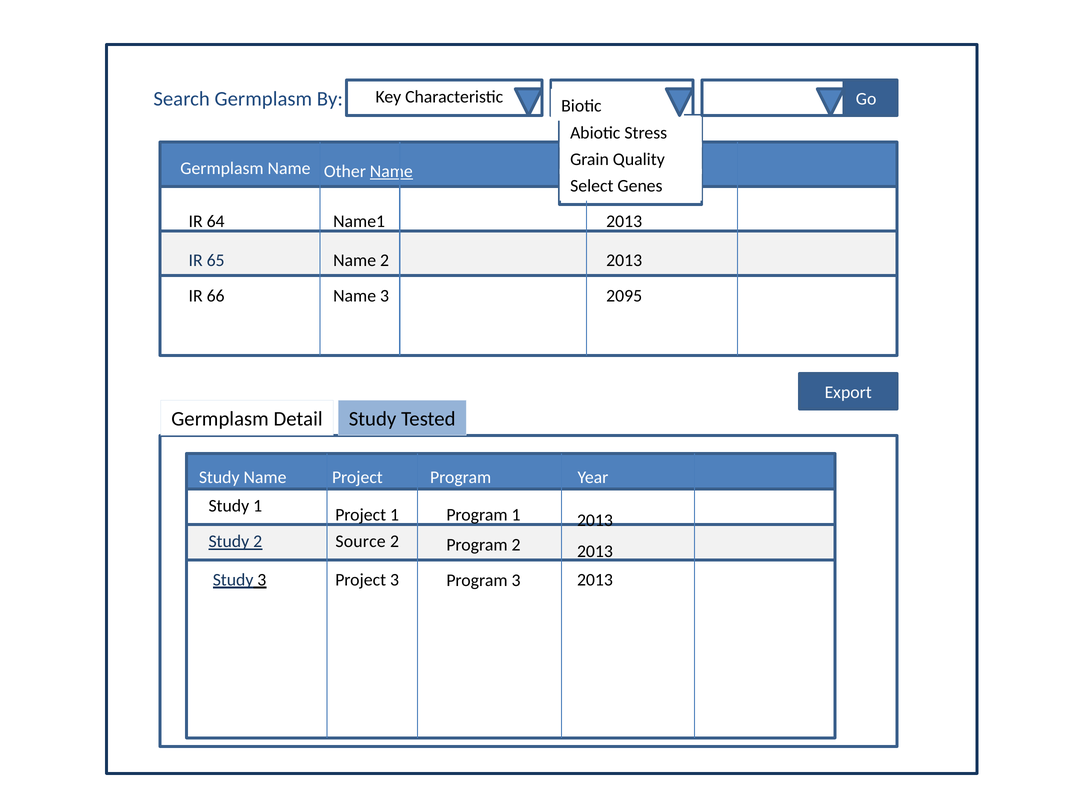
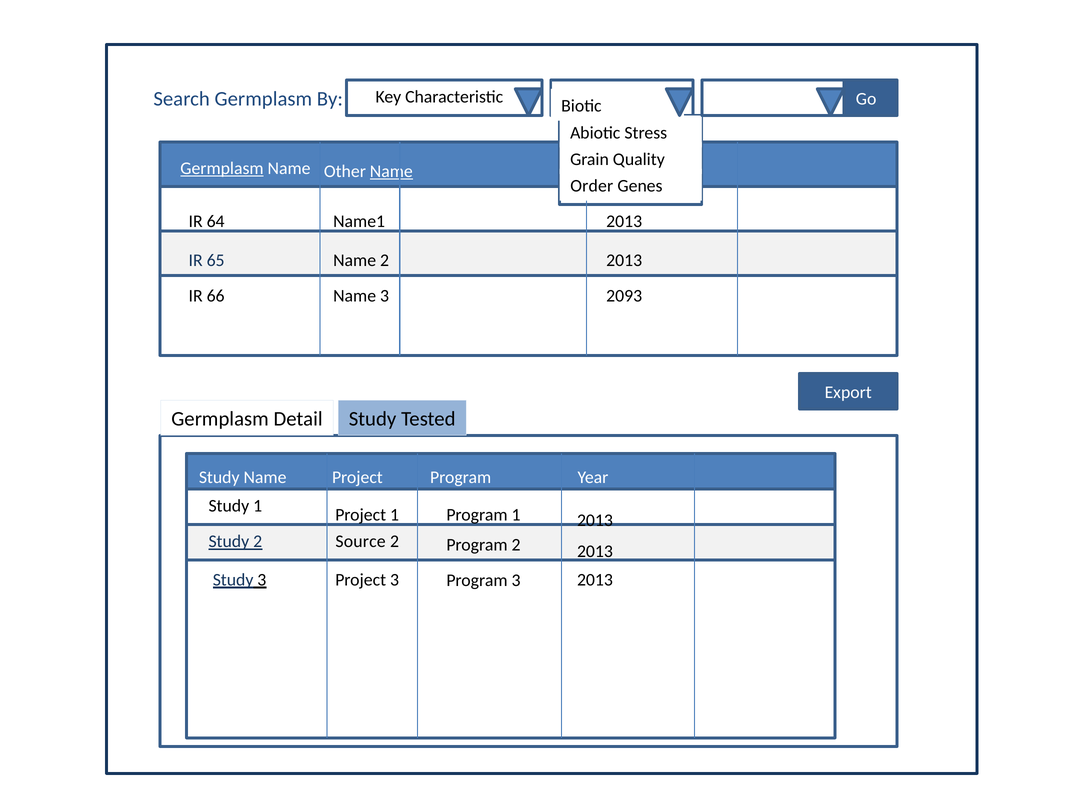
Germplasm at (222, 168) underline: none -> present
Select: Select -> Order
2095: 2095 -> 2093
